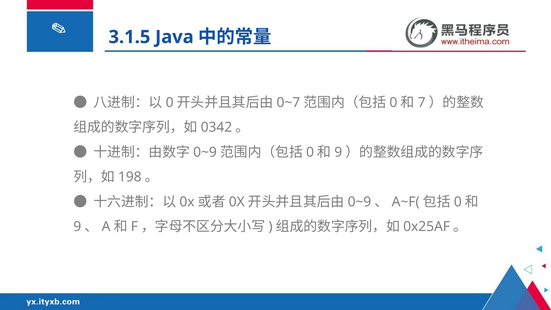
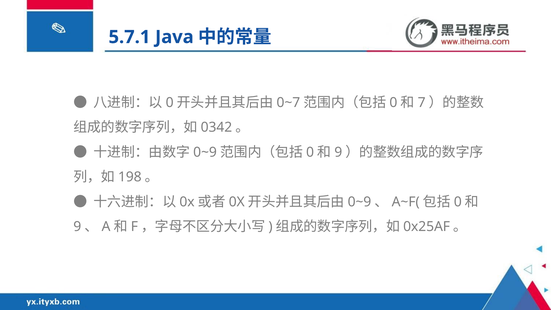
3.1.5: 3.1.5 -> 5.7.1
